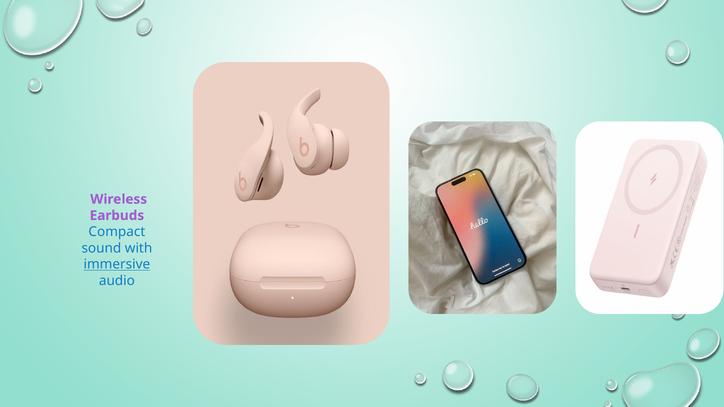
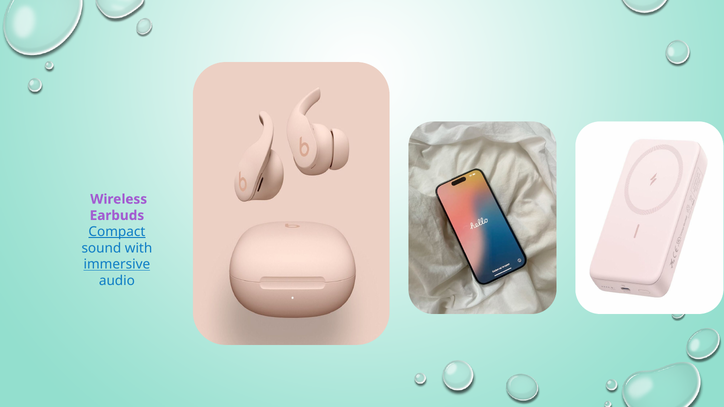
Compact underline: none -> present
